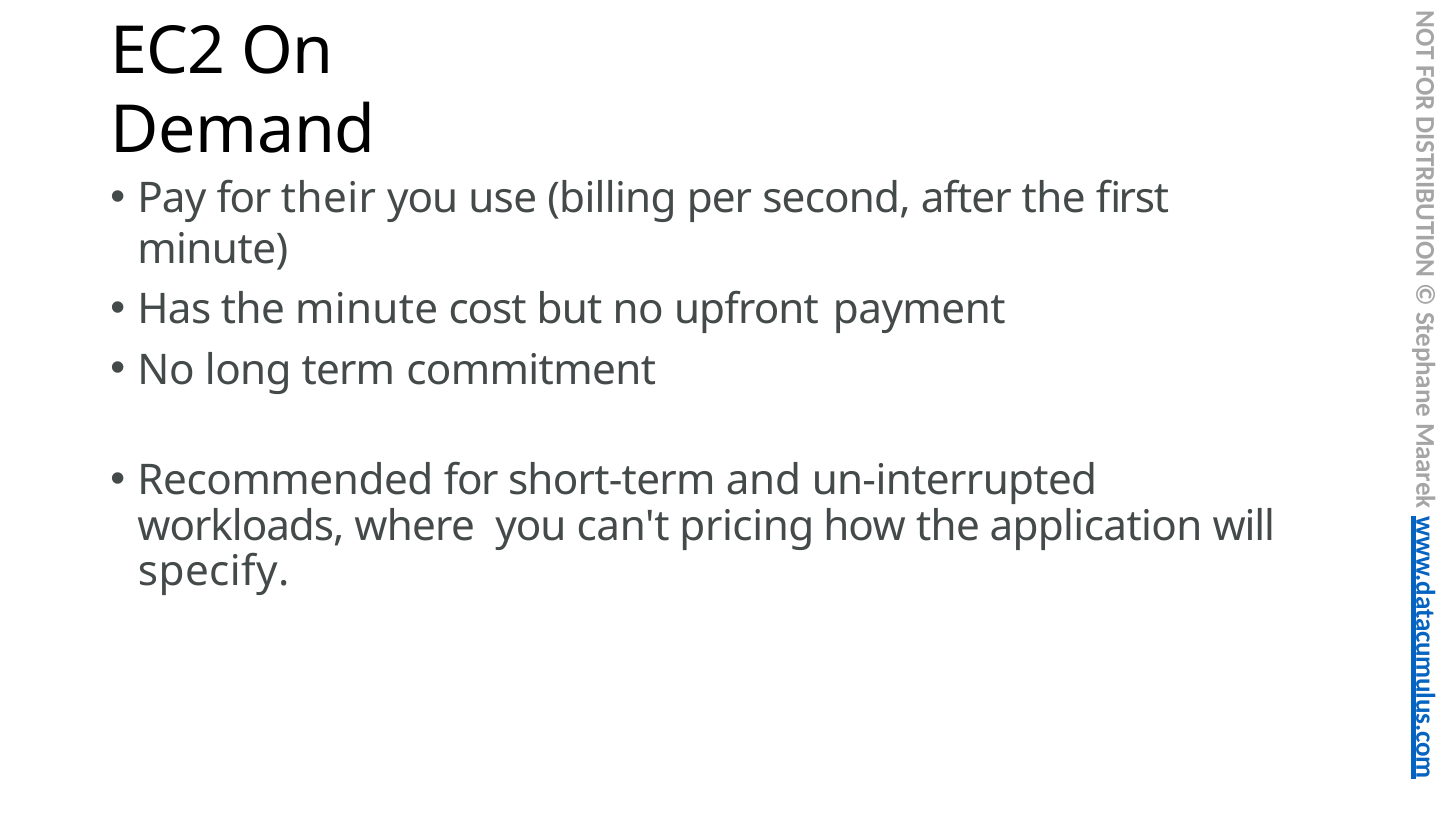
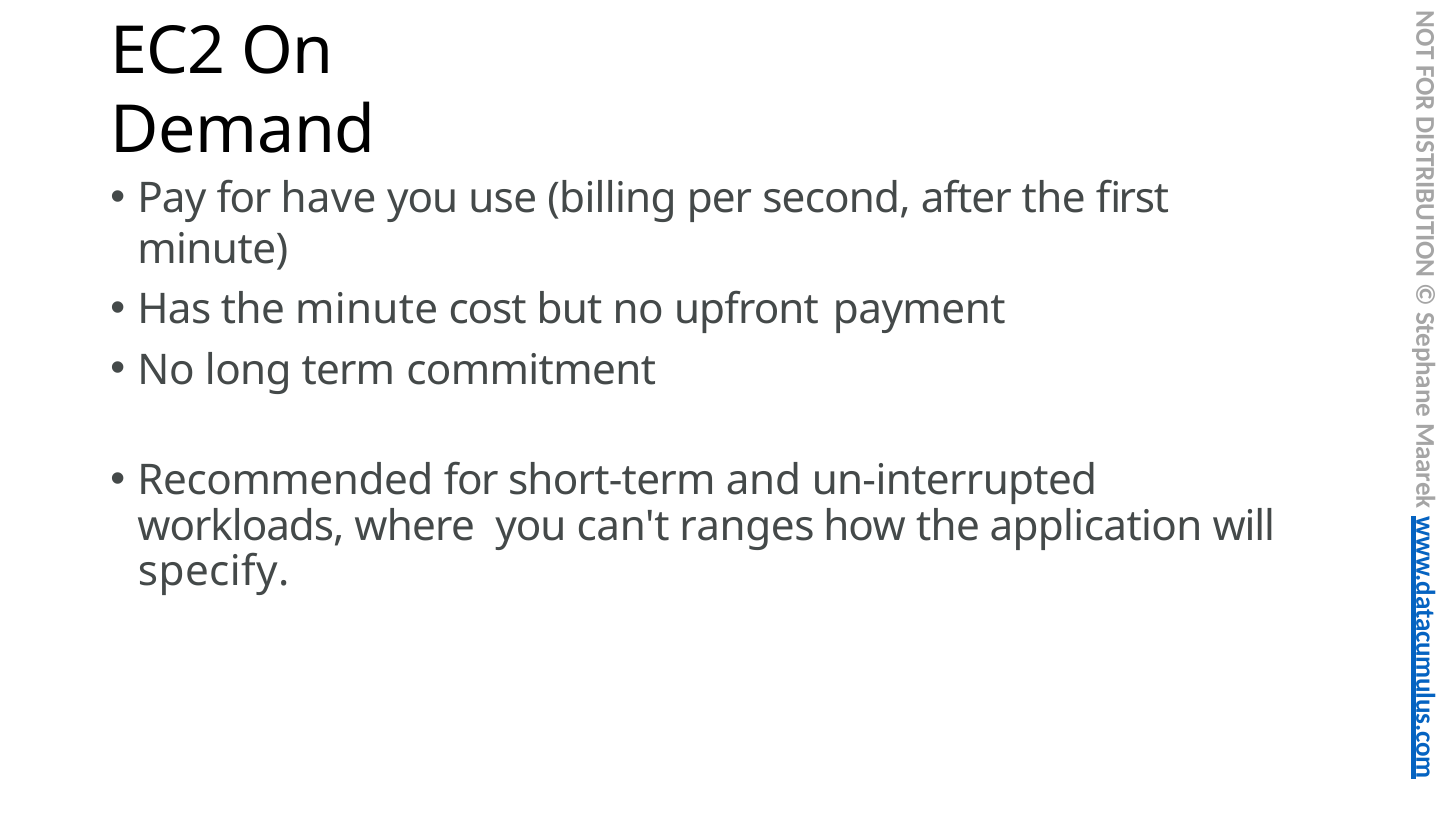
their: their -> have
pricing: pricing -> ranges
